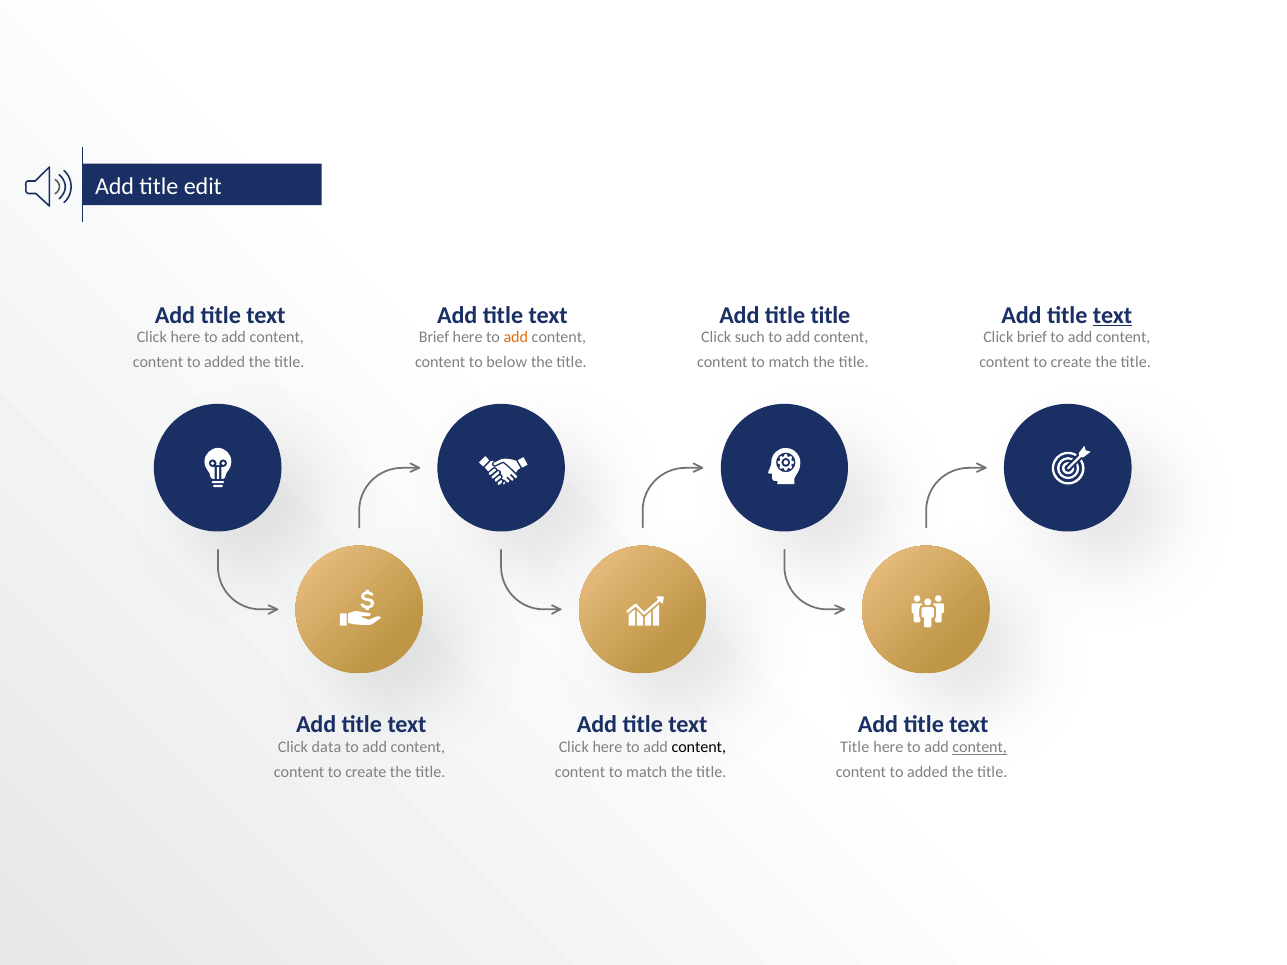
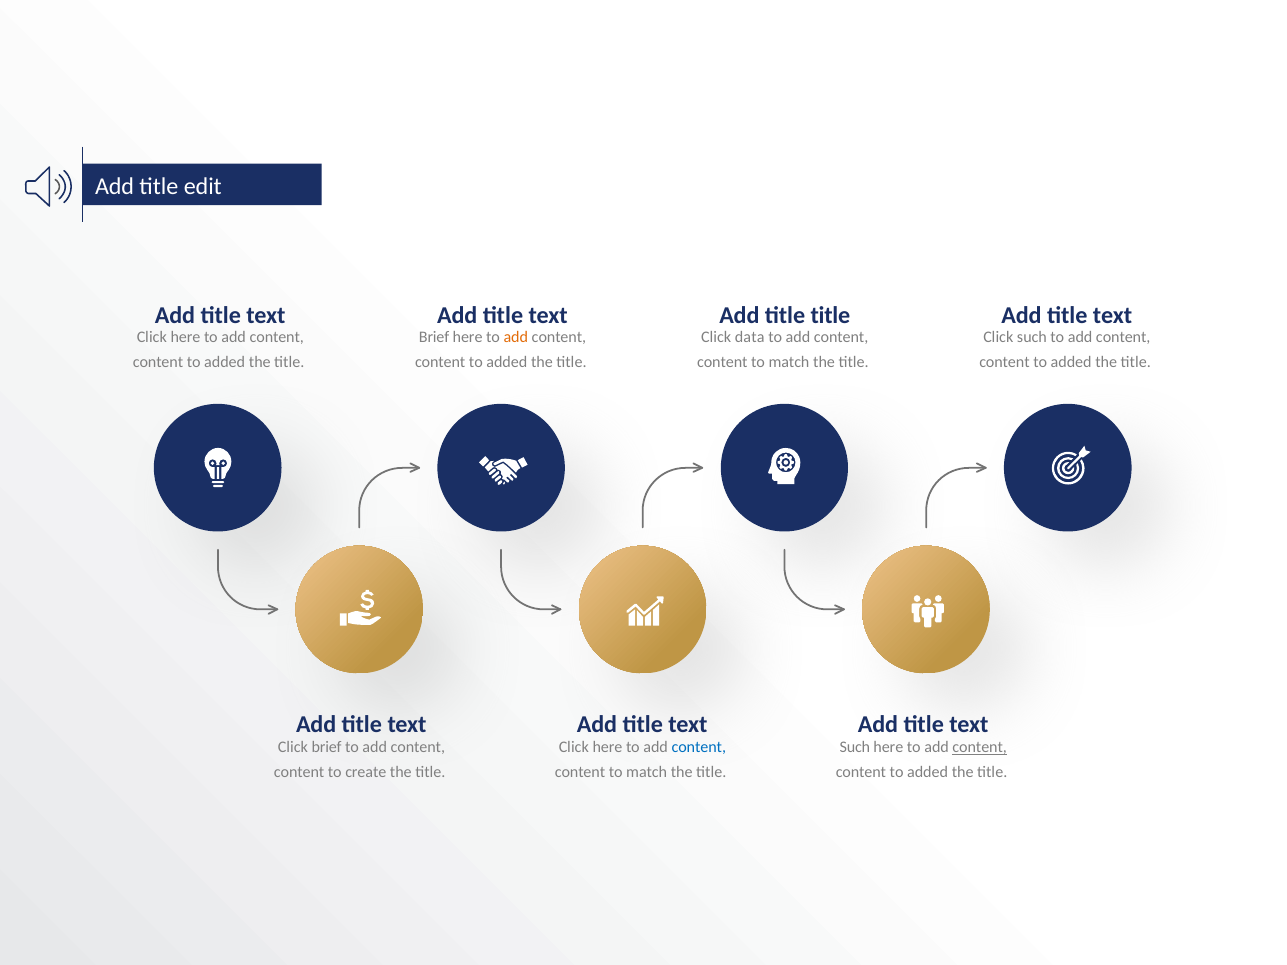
text at (1113, 315) underline: present -> none
such: such -> data
Click brief: brief -> such
below at (507, 362): below -> added
create at (1071, 362): create -> added
Click data: data -> brief
content at (699, 747) colour: black -> blue
Title at (855, 747): Title -> Such
